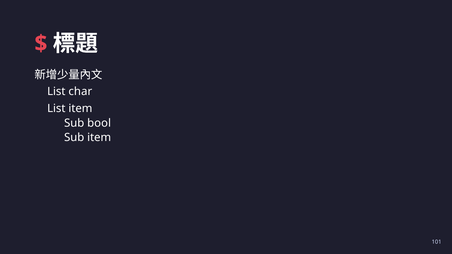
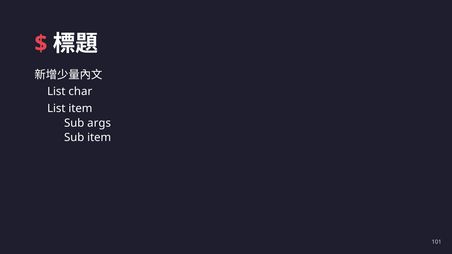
bool: bool -> args
